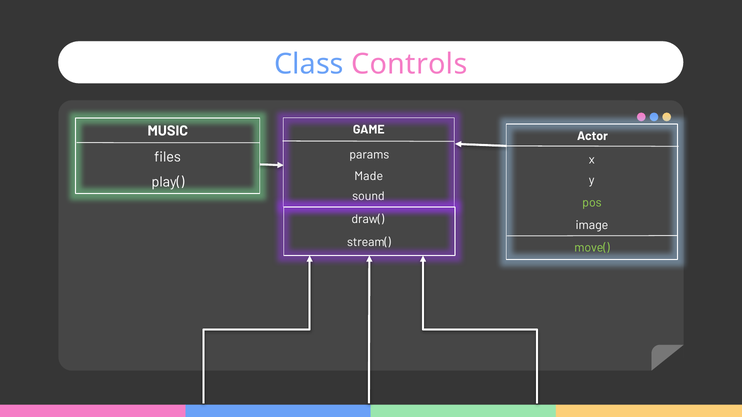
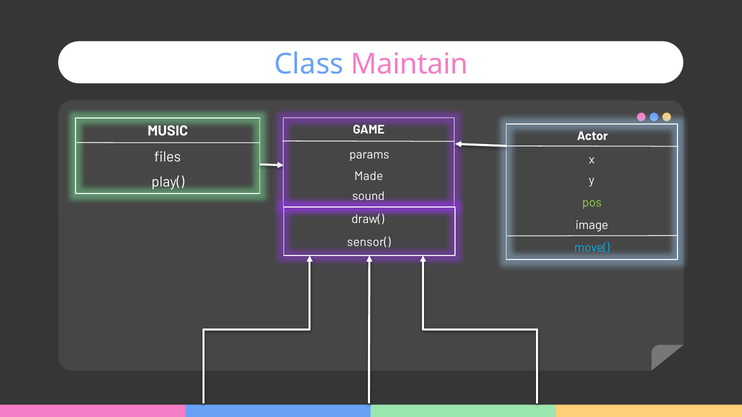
Controls: Controls -> Maintain
stream(: stream( -> sensor(
move( colour: light green -> light blue
